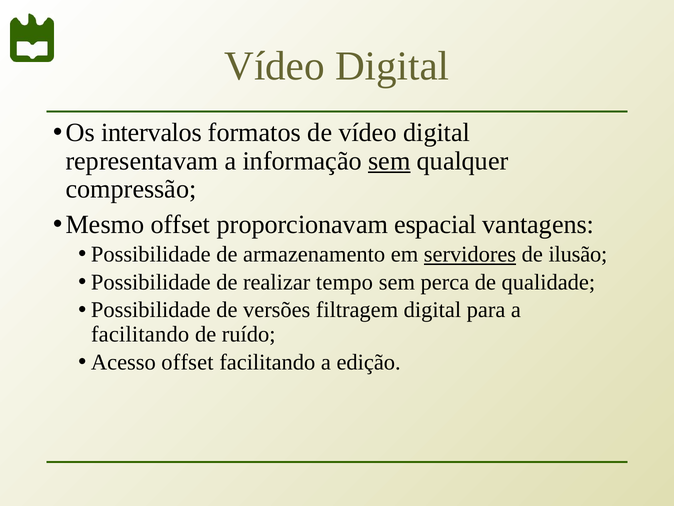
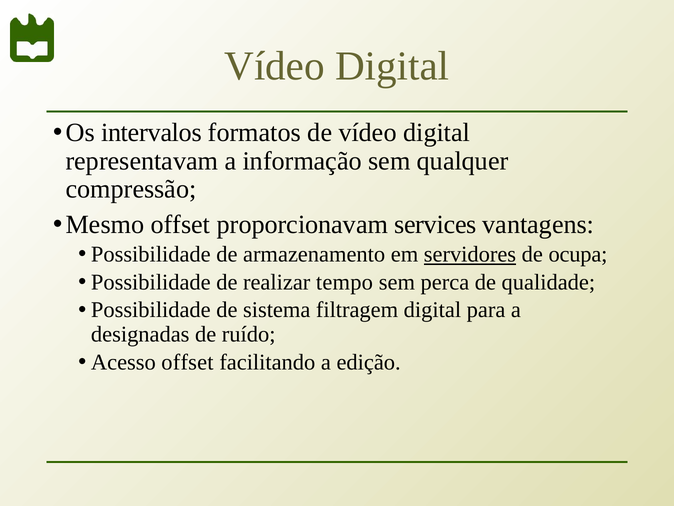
sem at (389, 161) underline: present -> none
espacial: espacial -> services
ilusão: ilusão -> ocupa
versões: versões -> sistema
facilitando at (140, 334): facilitando -> designadas
